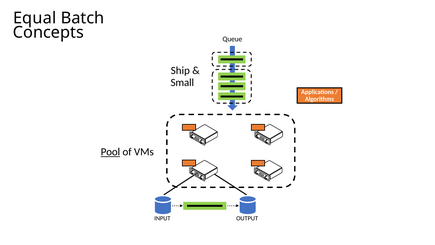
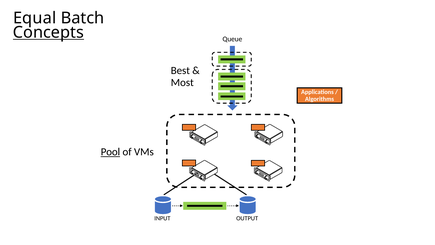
Concepts underline: none -> present
Ship: Ship -> Best
Small: Small -> Most
